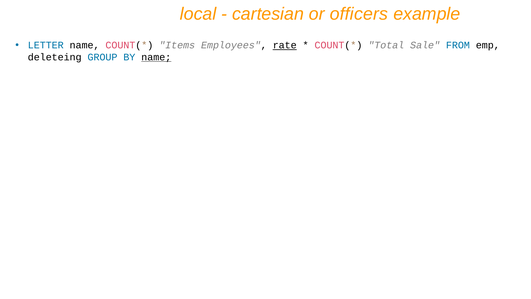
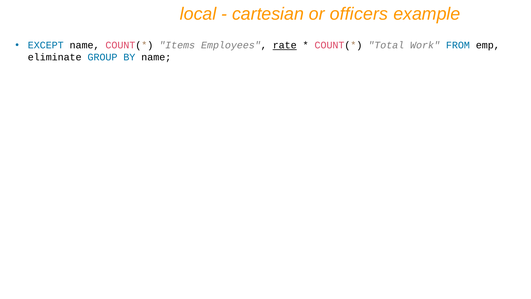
LETTER: LETTER -> EXCEPT
Sale: Sale -> Work
deleteing: deleteing -> eliminate
name at (156, 57) underline: present -> none
